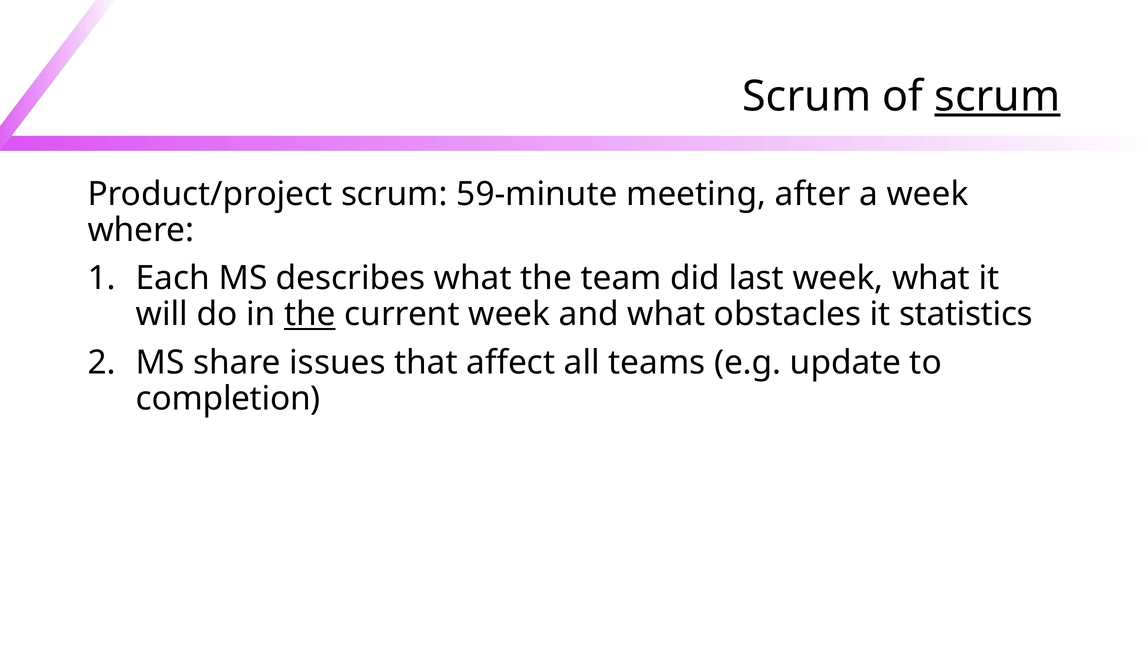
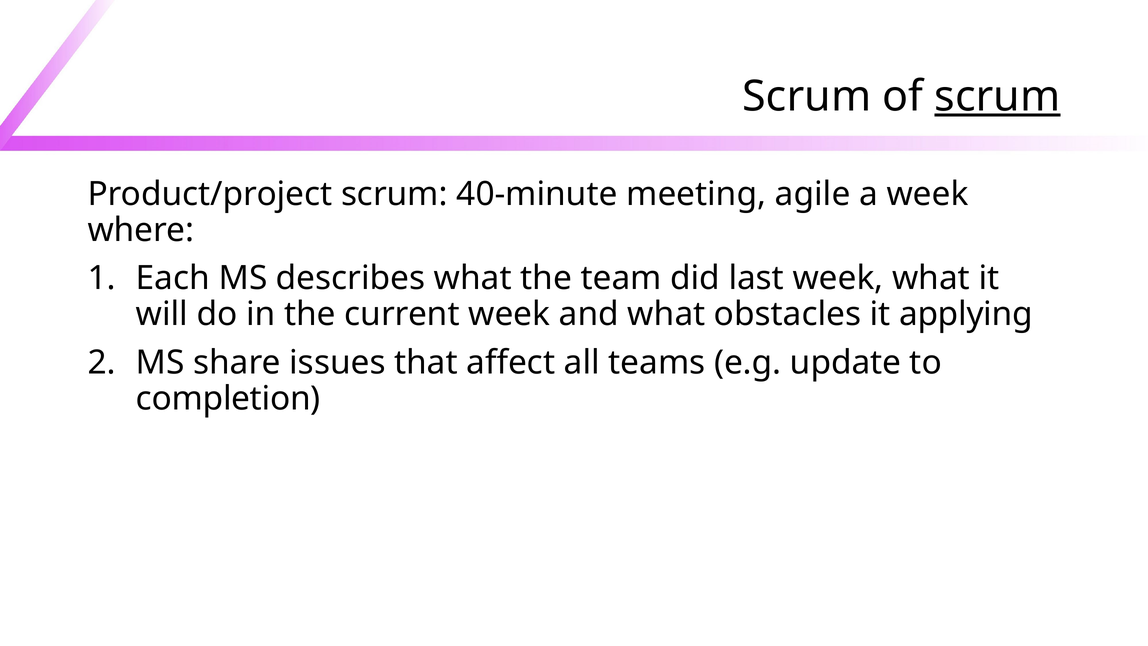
59-minute: 59-minute -> 40-minute
after: after -> agile
the at (310, 314) underline: present -> none
statistics: statistics -> applying
